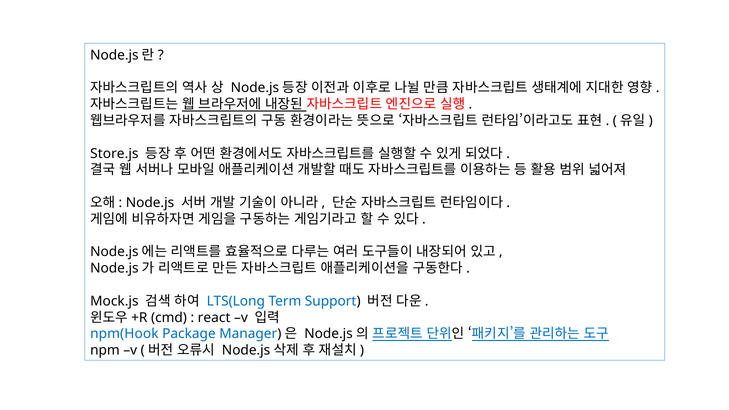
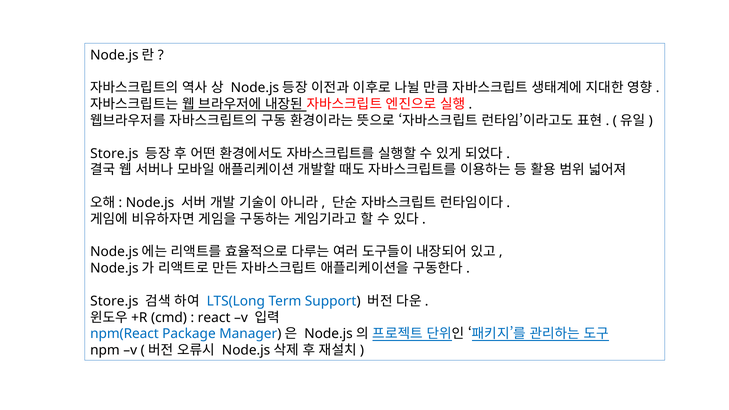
Mock.js at (114, 301): Mock.js -> Store.js
npm(Hook: npm(Hook -> npm(React
